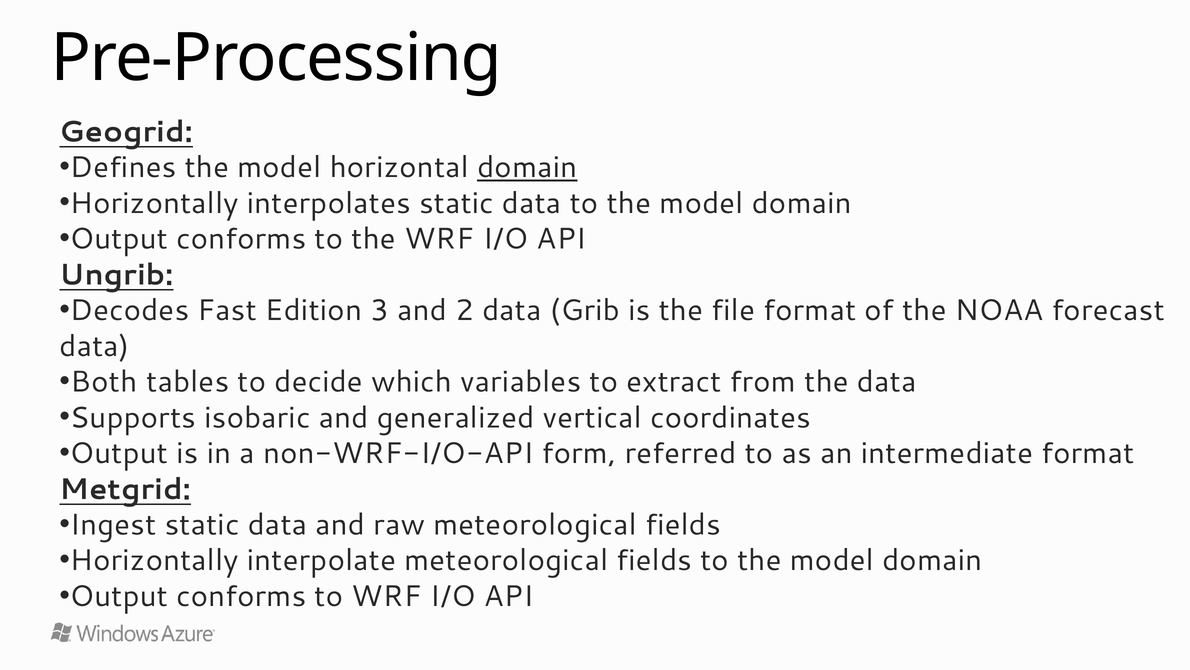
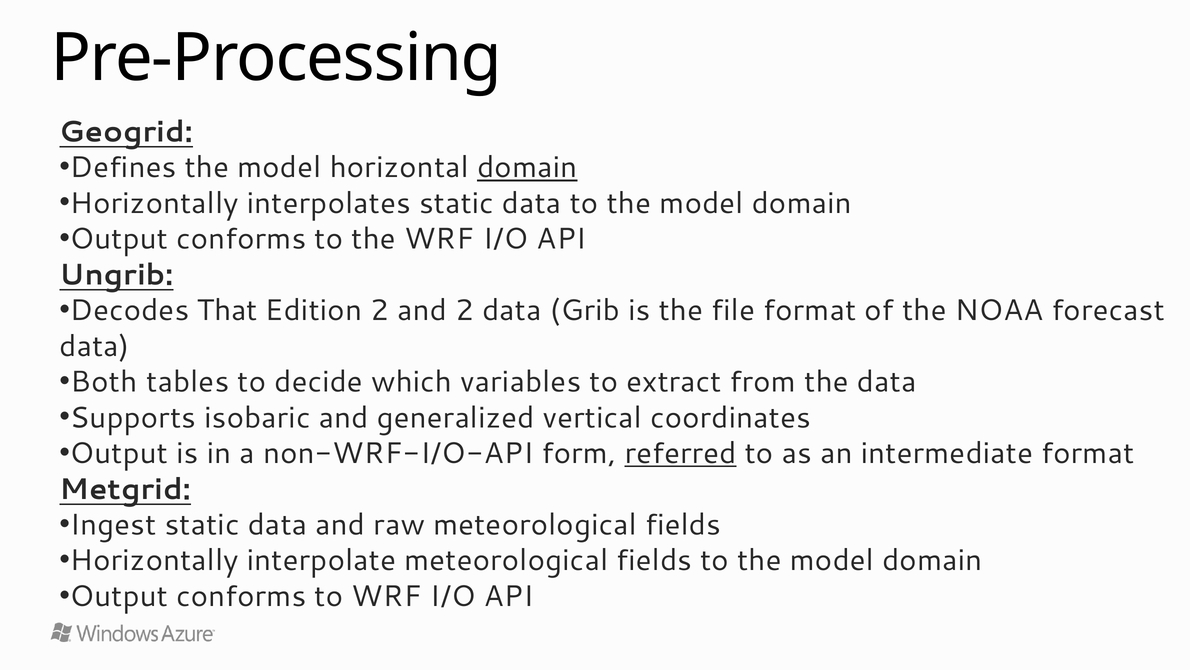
Fast: Fast -> That
Edition 3: 3 -> 2
referred underline: none -> present
